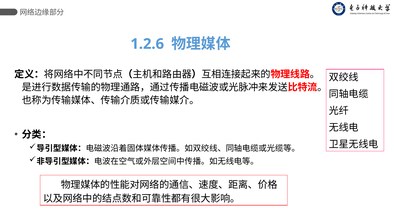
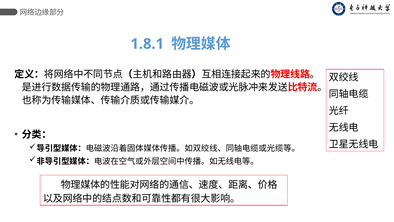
1.2.6: 1.2.6 -> 1.8.1
